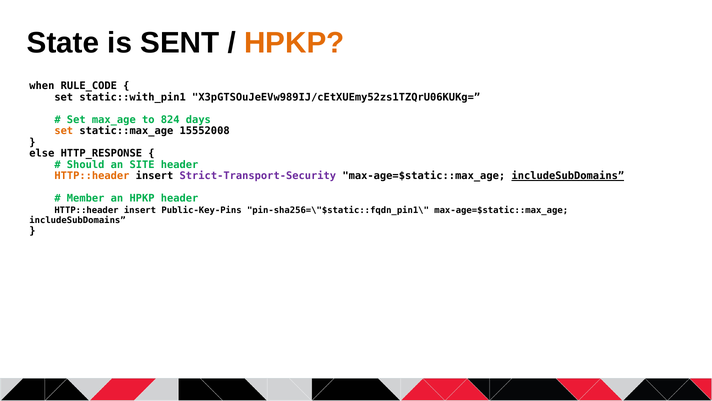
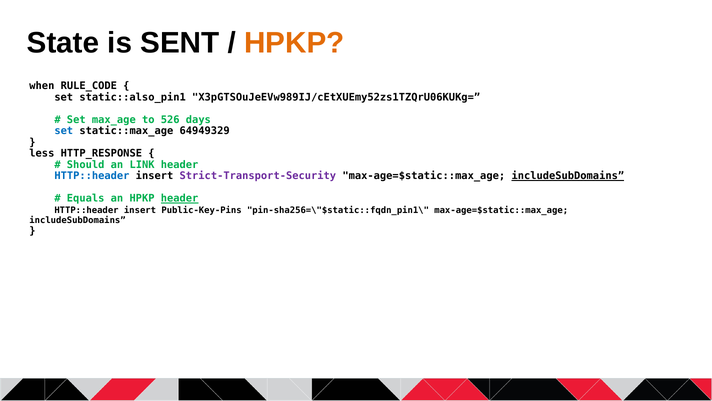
static::with_pin1: static::with_pin1 -> static::also_pin1
824: 824 -> 526
set at (64, 131) colour: orange -> blue
15552008: 15552008 -> 64949329
else: else -> less
SITE: SITE -> LINK
HTTP::header at (92, 176) colour: orange -> blue
Member: Member -> Equals
header at (180, 198) underline: none -> present
